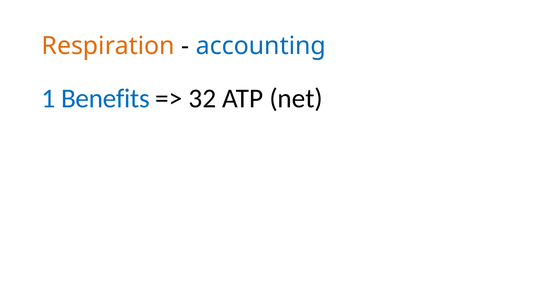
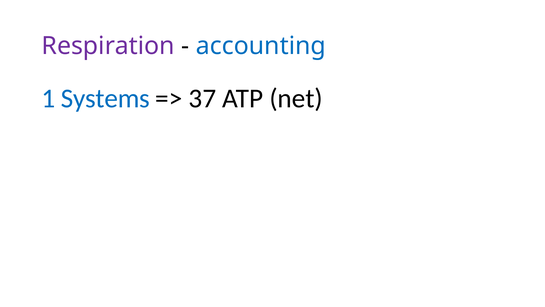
Respiration colour: orange -> purple
Benefits: Benefits -> Systems
32: 32 -> 37
